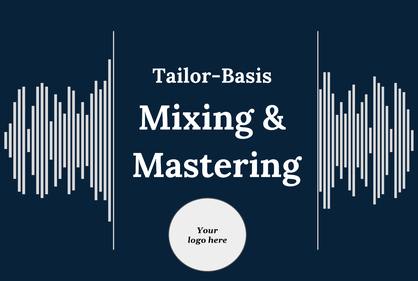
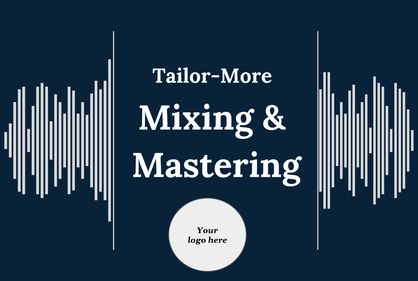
Tailor-Basis: Tailor-Basis -> Tailor-More
